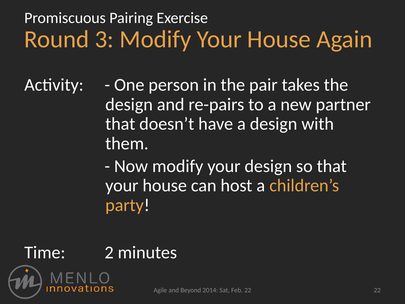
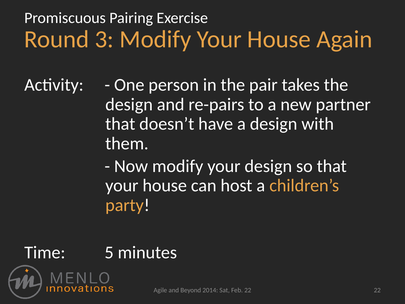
2: 2 -> 5
